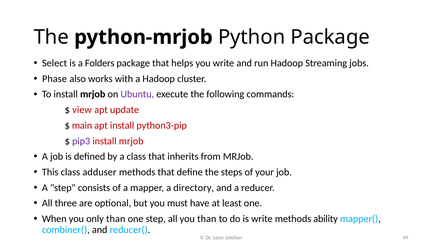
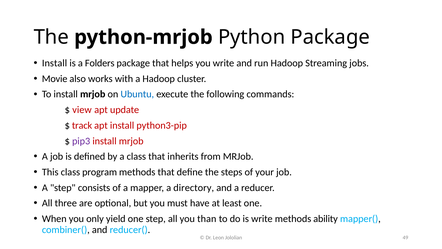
Select at (55, 63): Select -> Install
Phase: Phase -> Movie
Ubuntu colour: purple -> blue
main: main -> track
adduser: adduser -> program
only than: than -> yield
